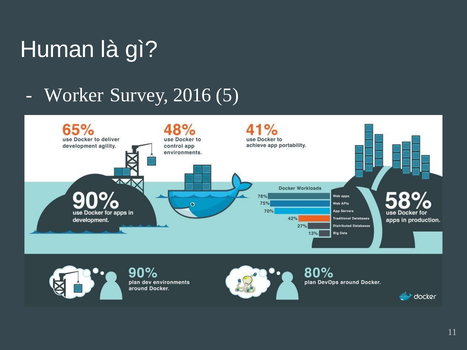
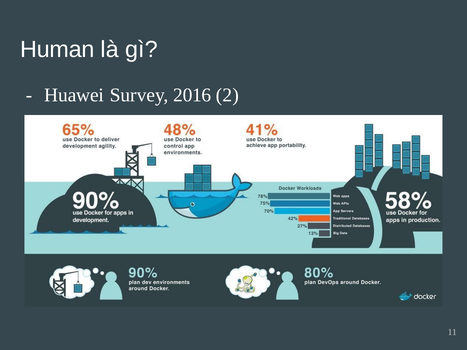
Worker: Worker -> Huawei
5: 5 -> 2
